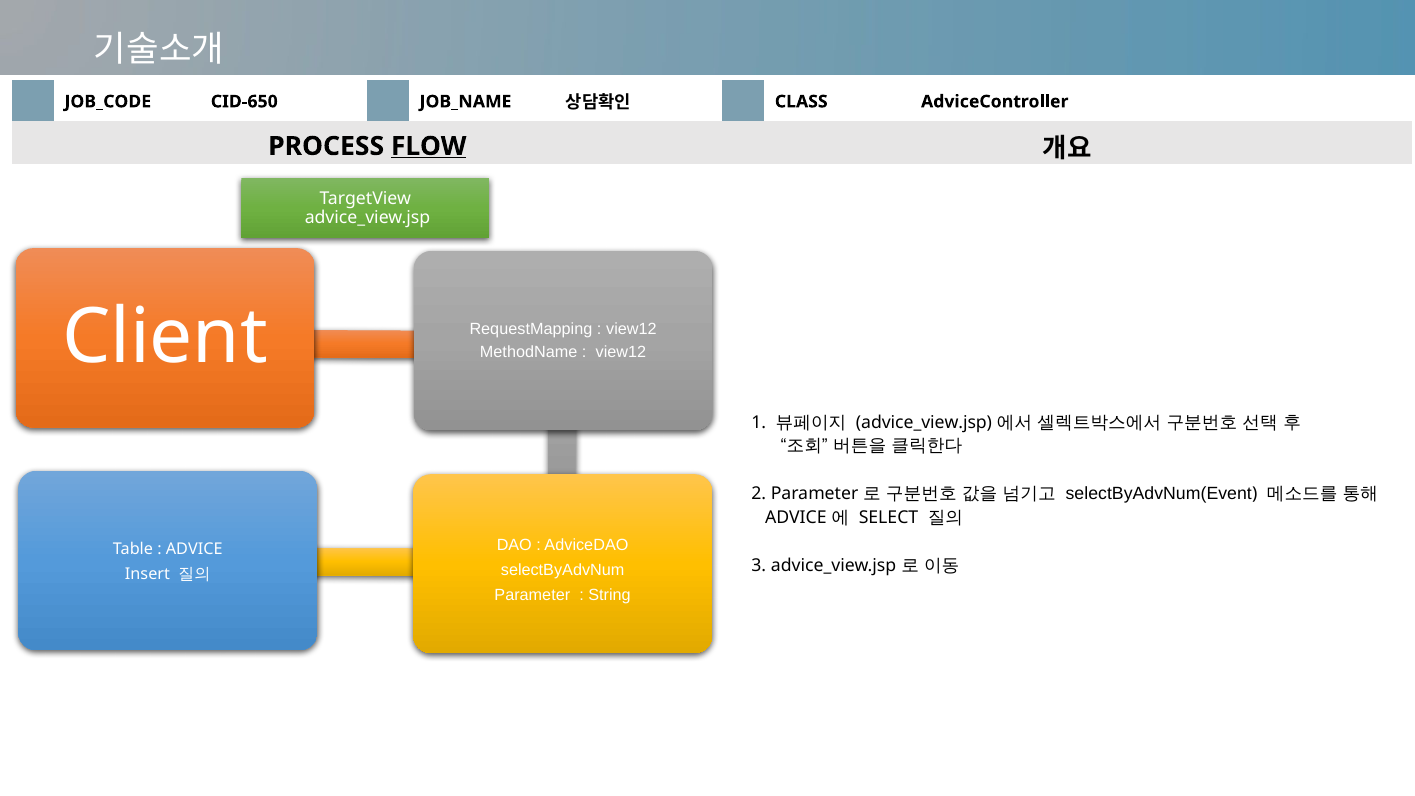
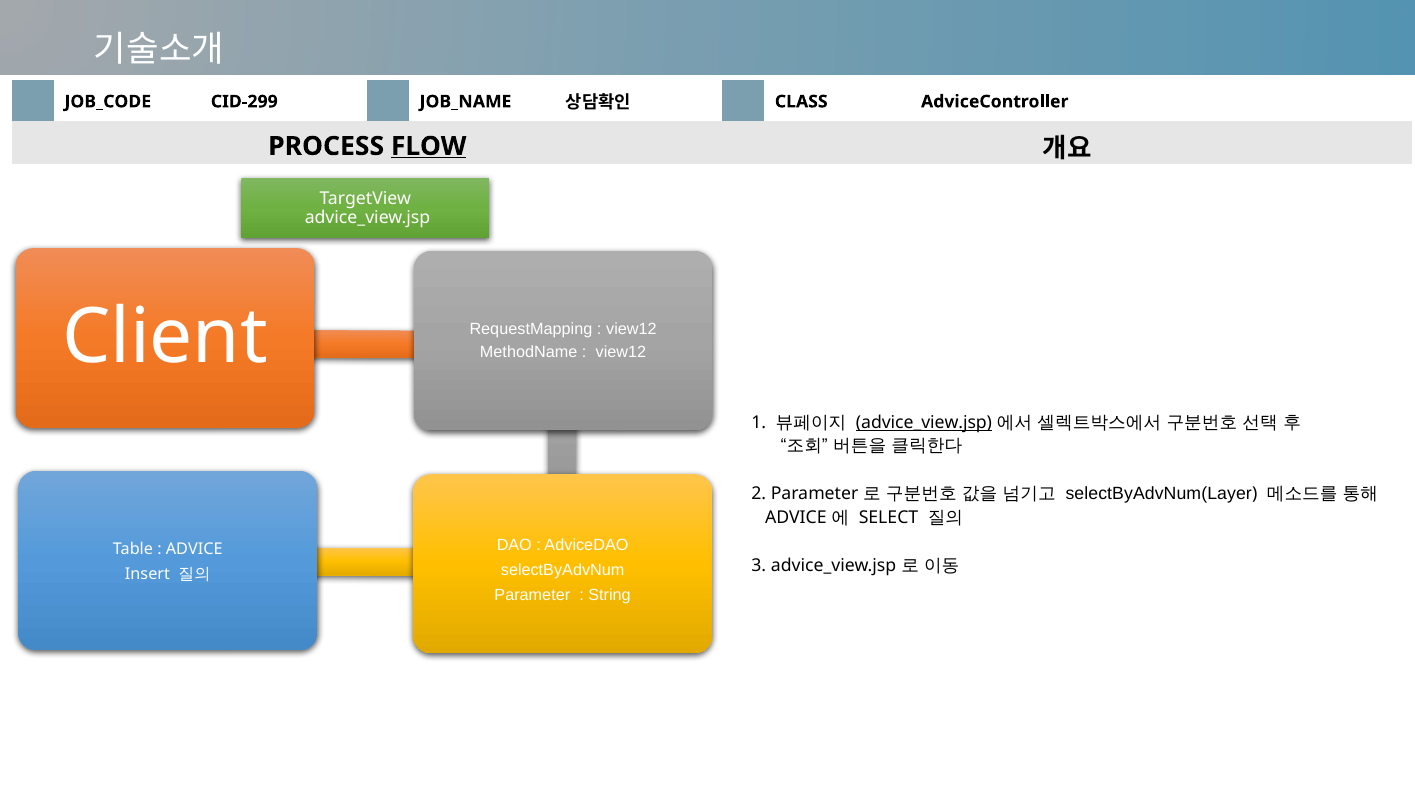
CID-650: CID-650 -> CID-299
advice_view.jsp at (924, 423) underline: none -> present
selectByAdvNum(Event: selectByAdvNum(Event -> selectByAdvNum(Layer
